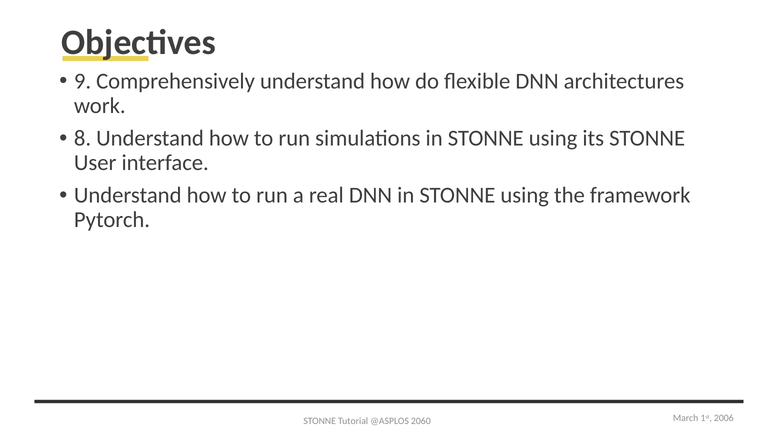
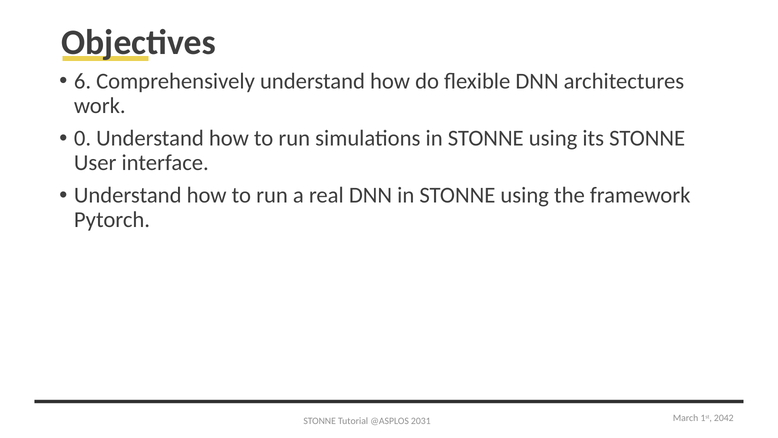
9: 9 -> 6
8: 8 -> 0
2006: 2006 -> 2042
2060: 2060 -> 2031
